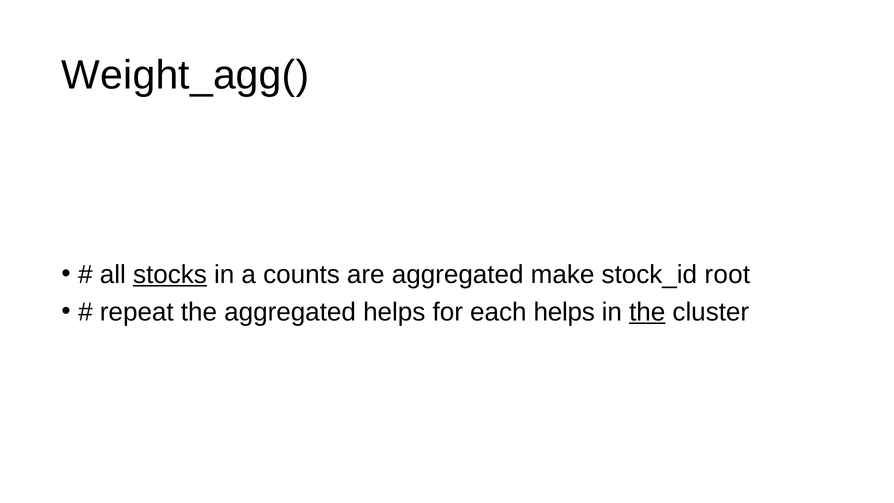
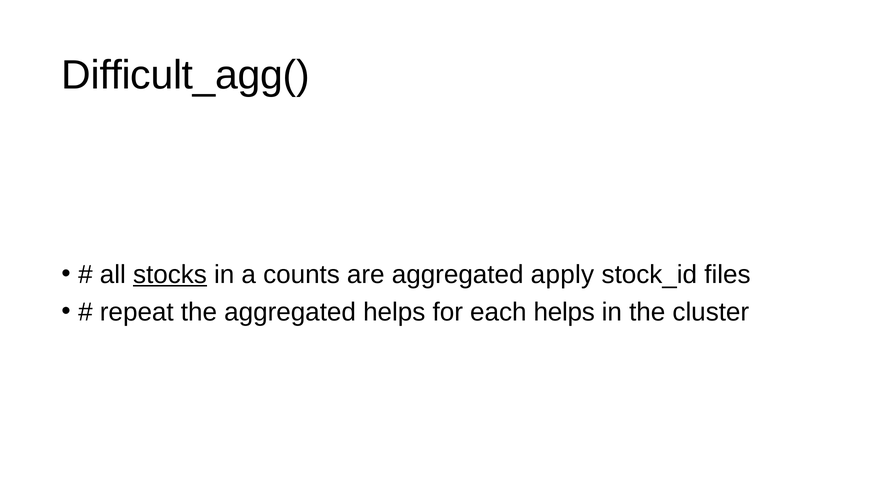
Weight_agg(: Weight_agg( -> Difficult_agg(
make: make -> apply
root: root -> files
the at (647, 312) underline: present -> none
